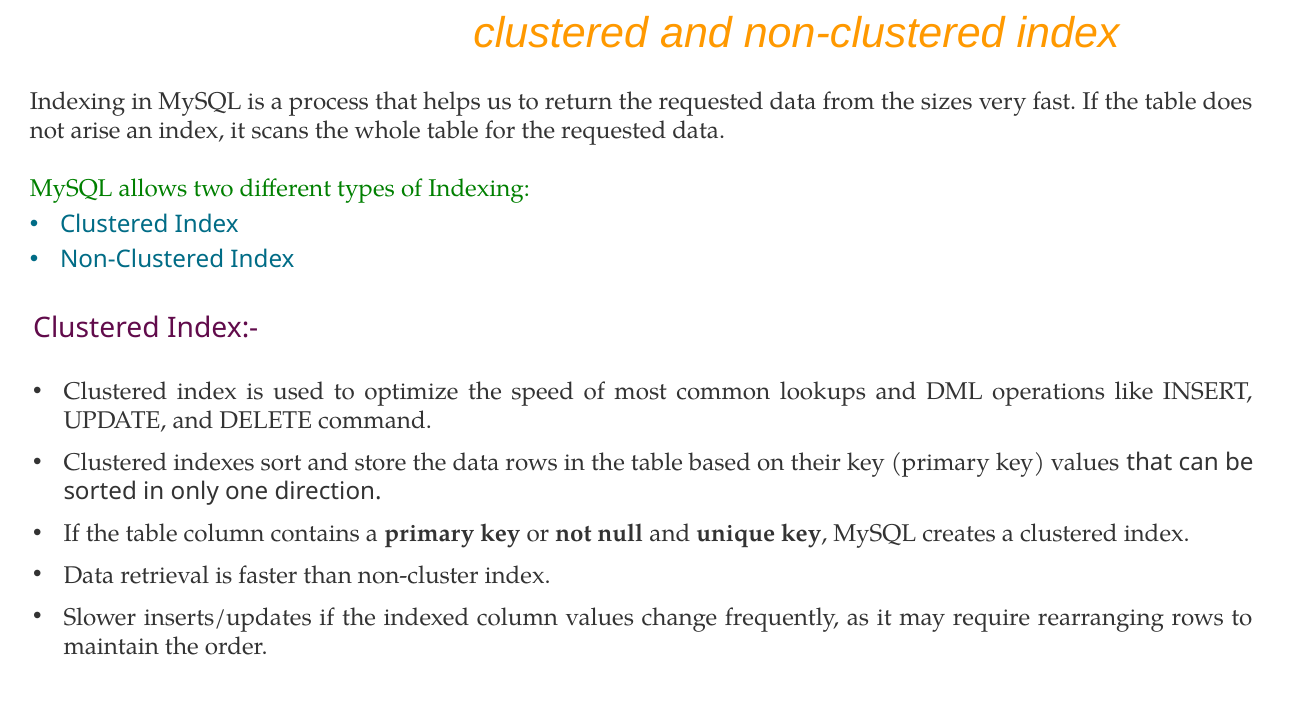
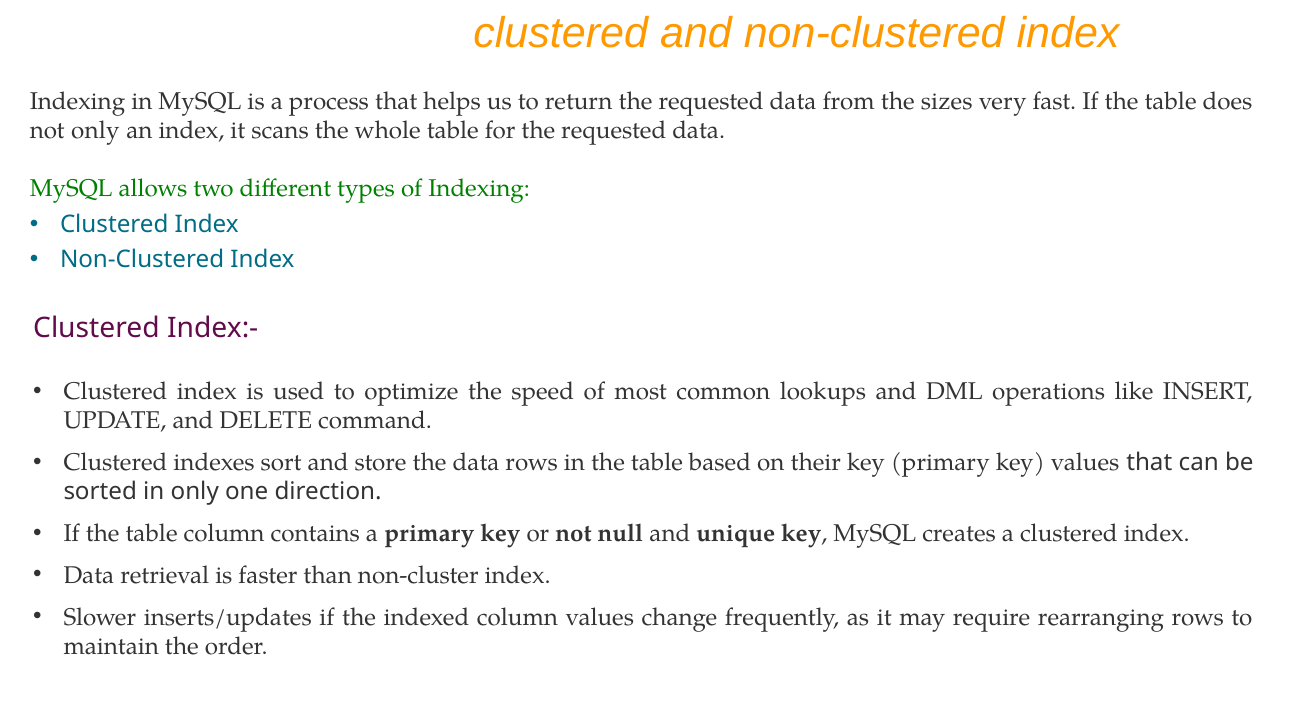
not arise: arise -> only
